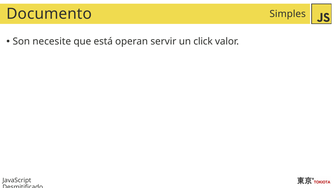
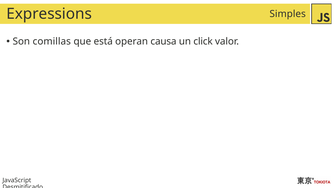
Documento: Documento -> Expressions
necesite: necesite -> comillas
servir: servir -> causa
